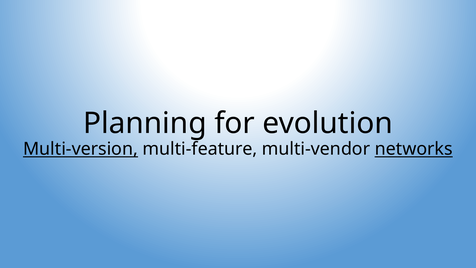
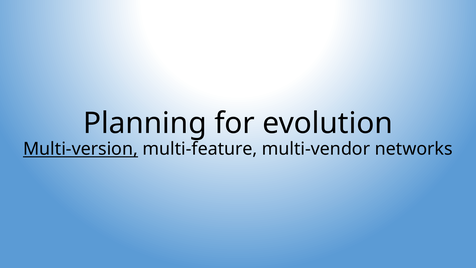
networks underline: present -> none
